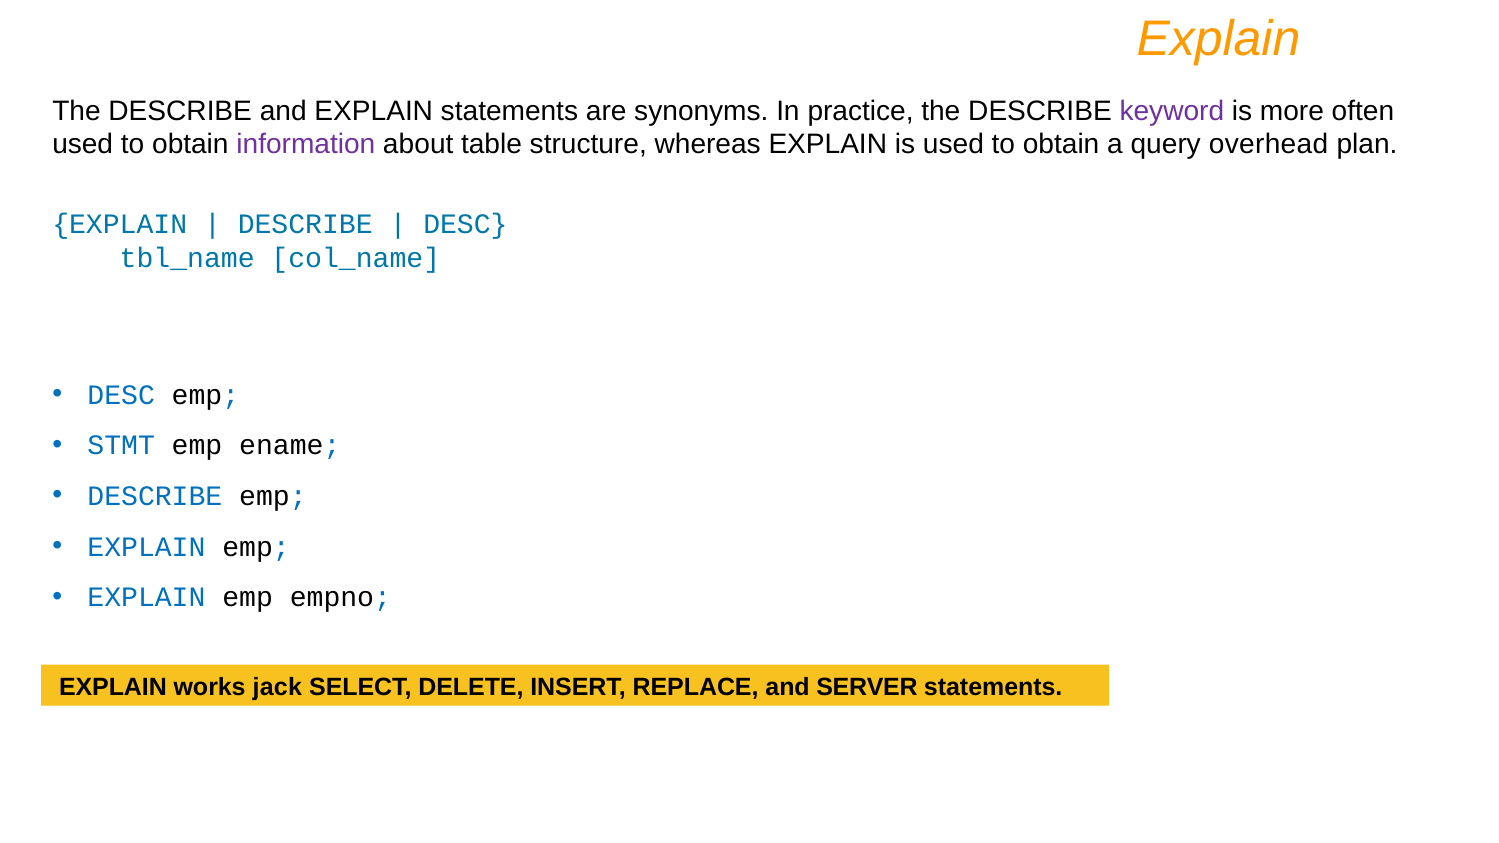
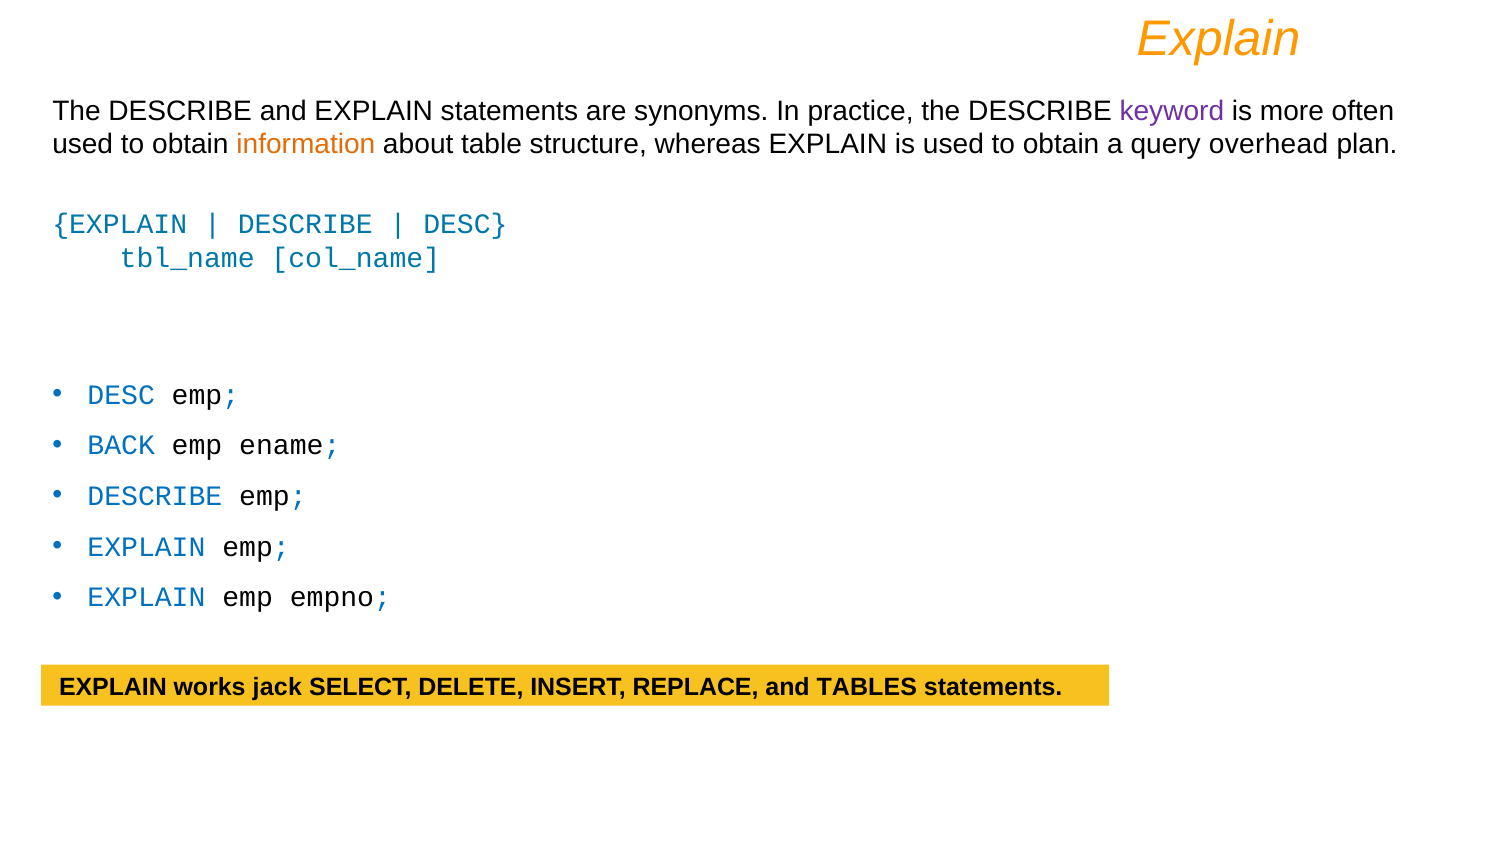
information colour: purple -> orange
STMT: STMT -> BACK
SERVER: SERVER -> TABLES
